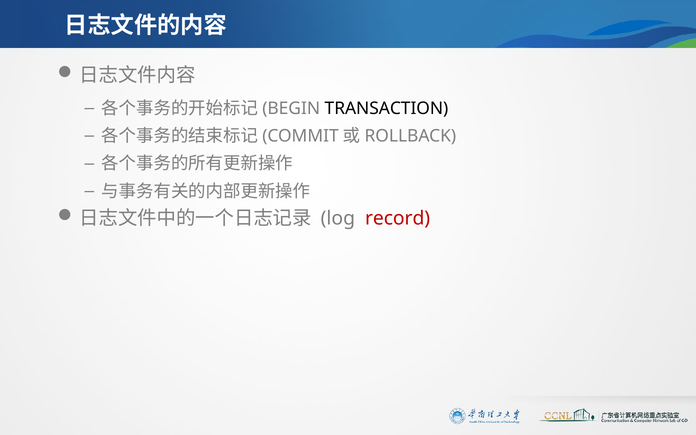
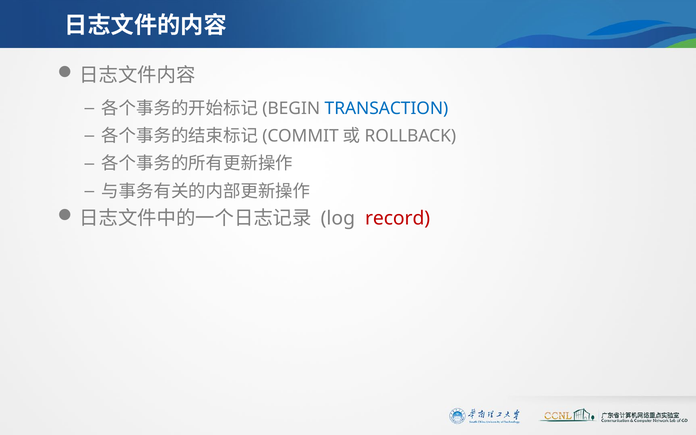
TRANSACTION colour: black -> blue
